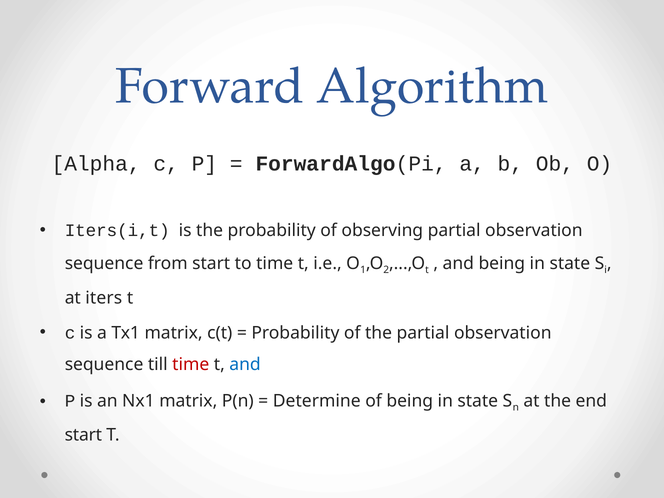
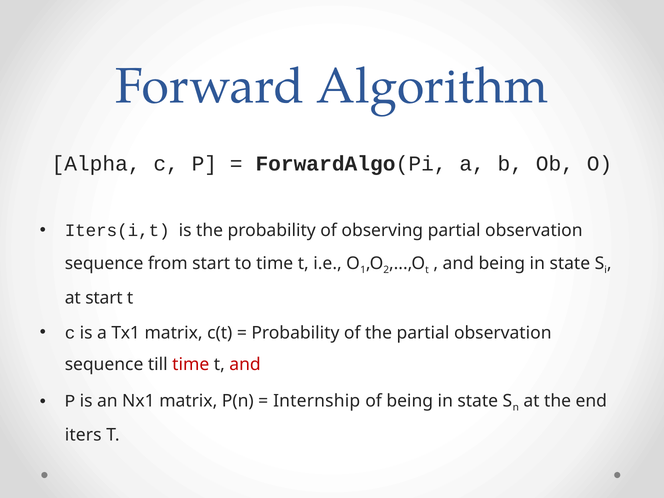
at iters: iters -> start
and at (245, 364) colour: blue -> red
Determine: Determine -> Internship
start at (83, 435): start -> iters
